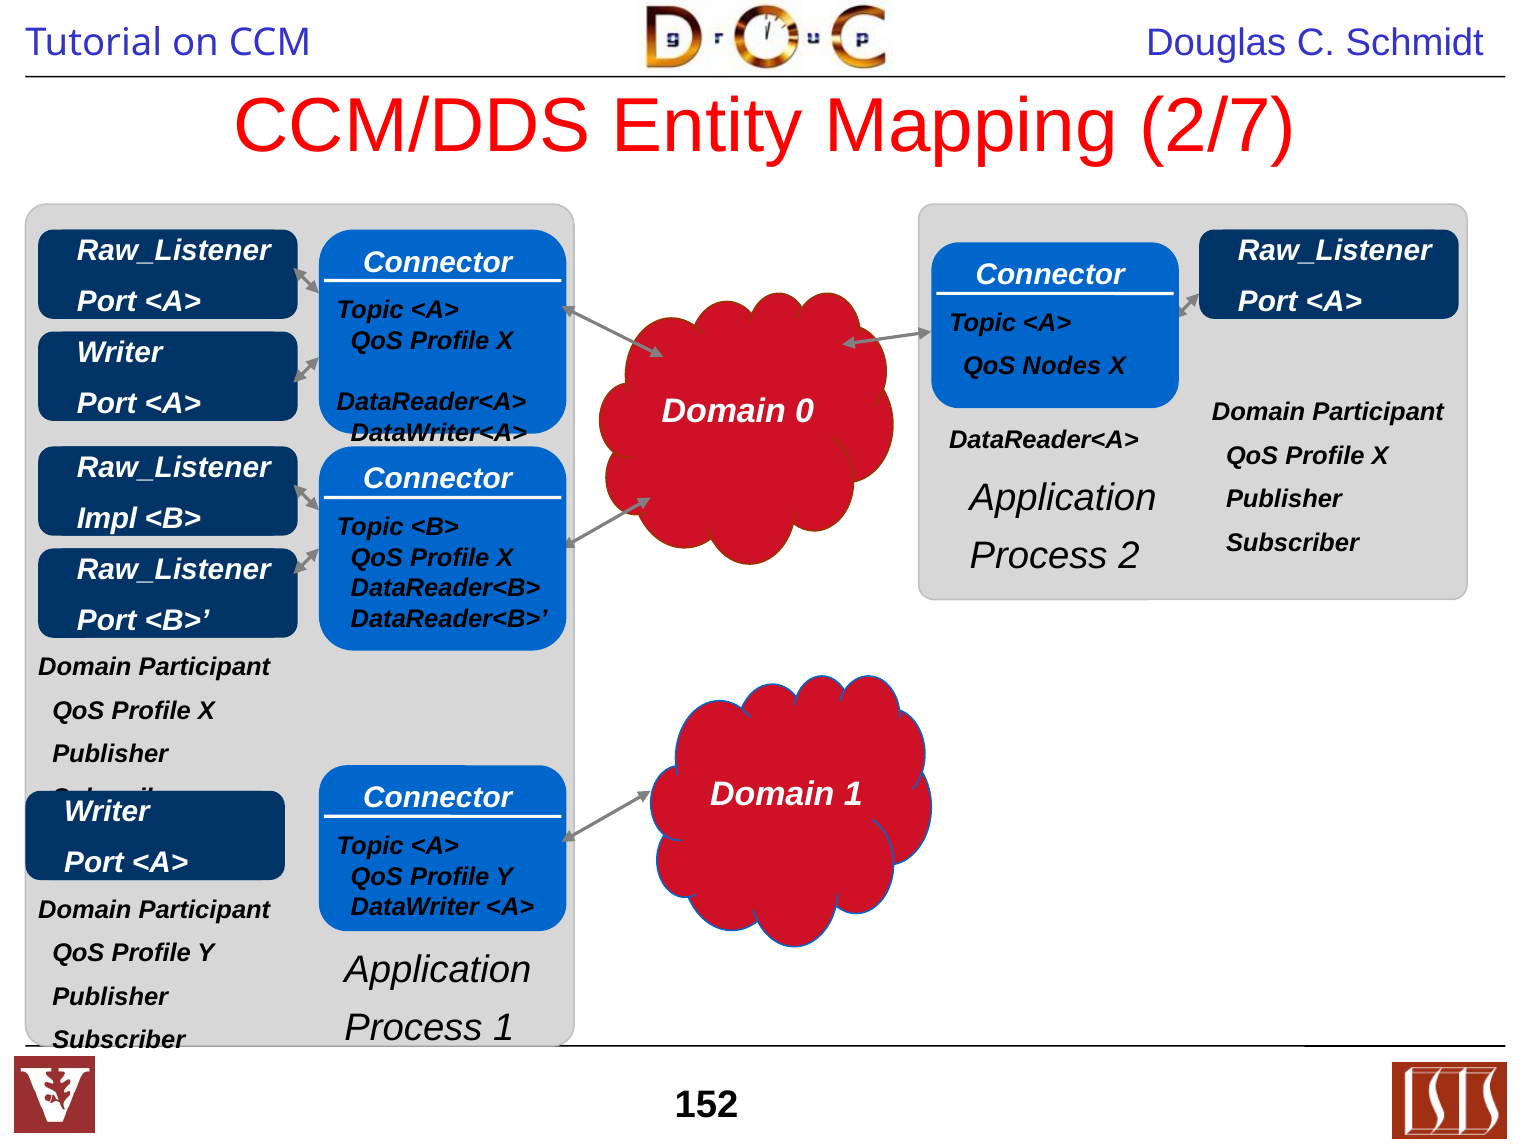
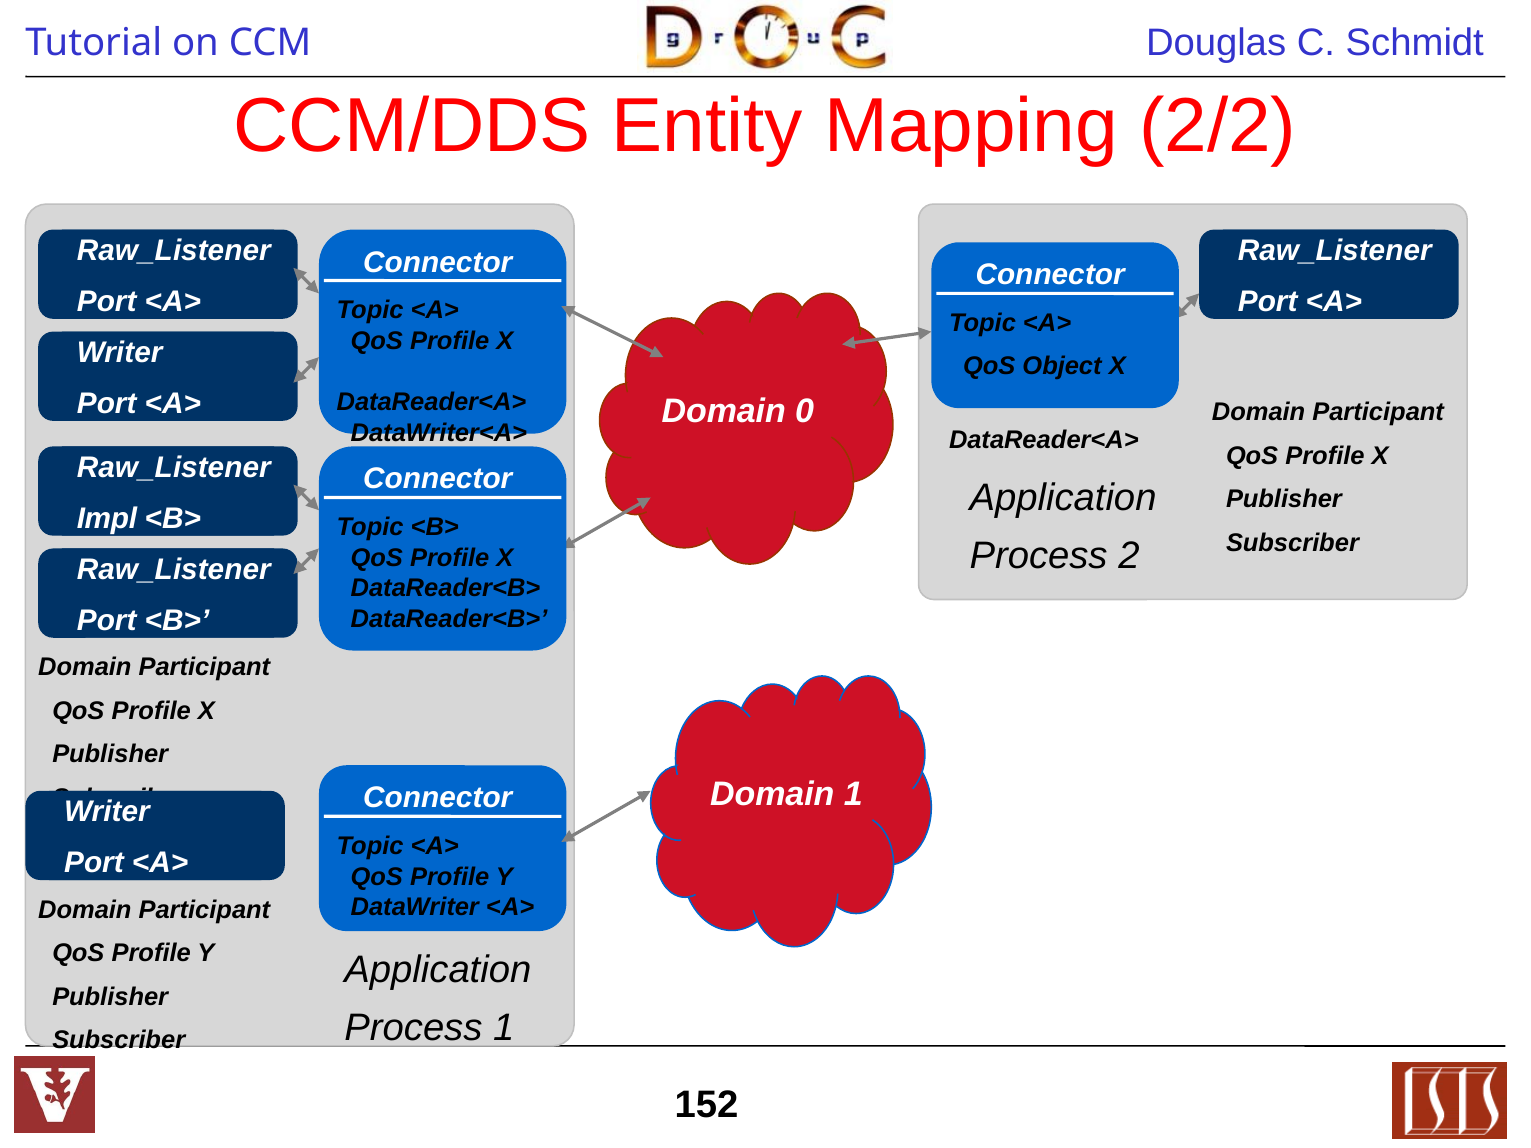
2/7: 2/7 -> 2/2
Nodes: Nodes -> Object
